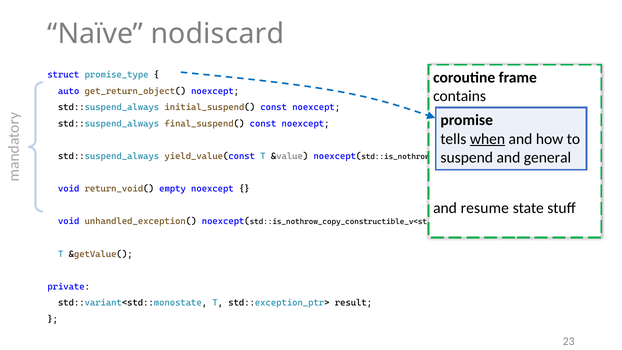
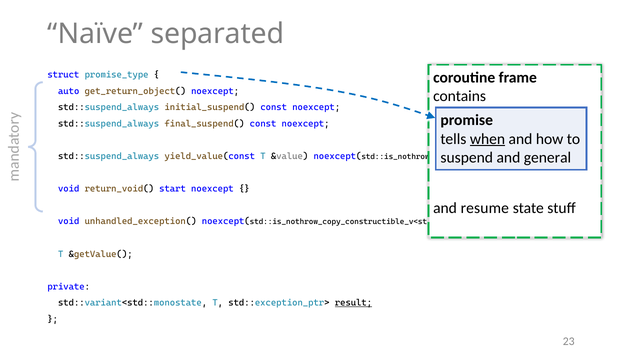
nodiscard: nodiscard -> separated
empty: empty -> start
result underline: none -> present
